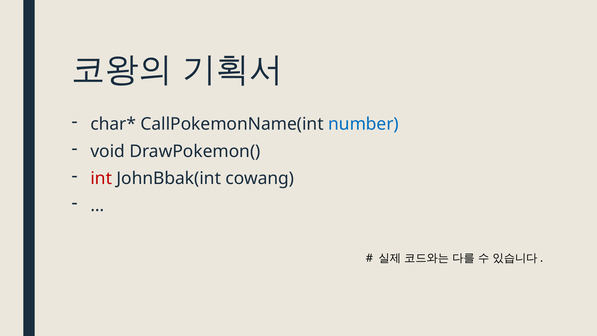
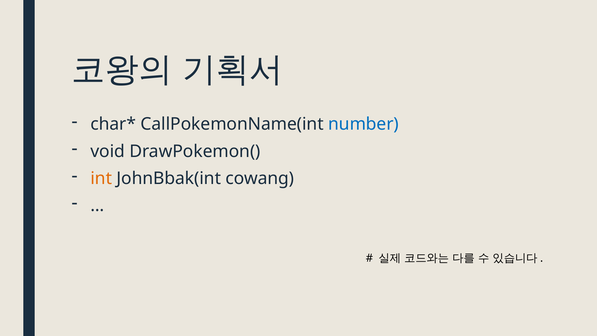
int colour: red -> orange
